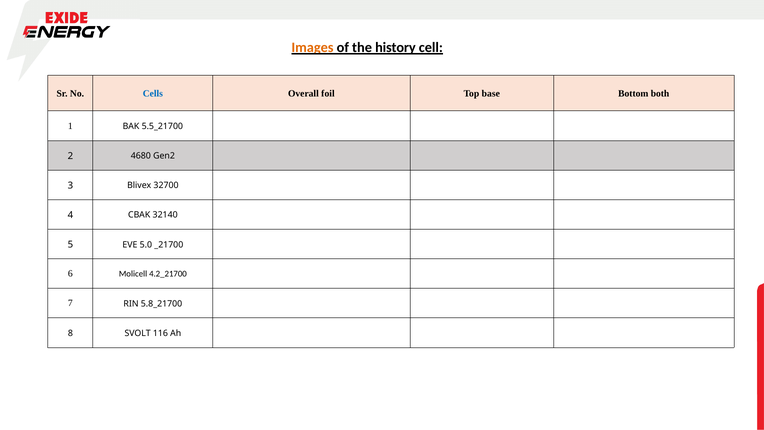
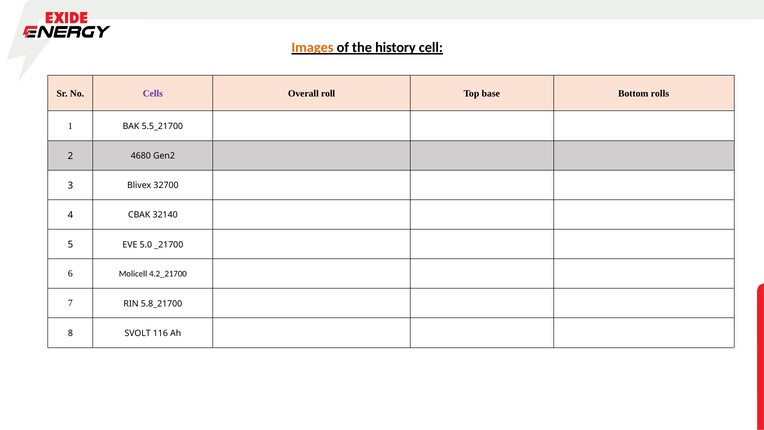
Cells colour: blue -> purple
foil: foil -> roll
both: both -> rolls
